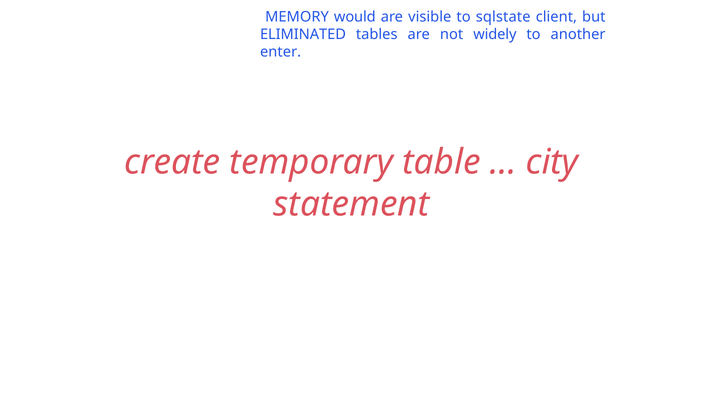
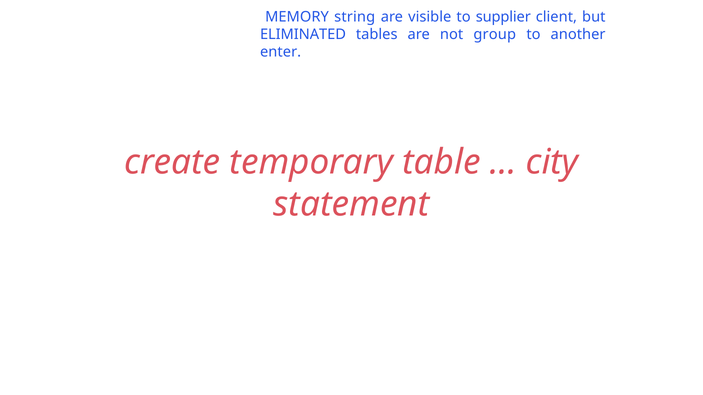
would: would -> string
sqlstate: sqlstate -> supplier
widely: widely -> group
